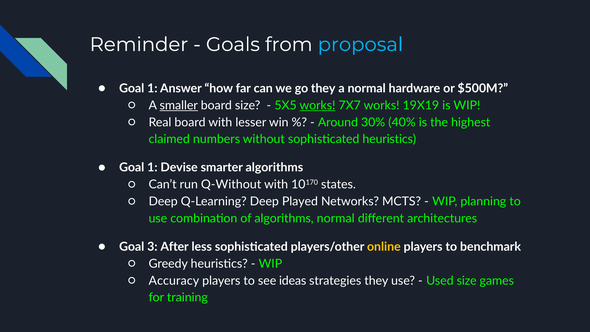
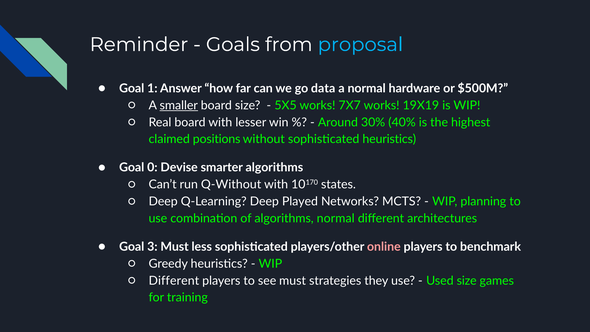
go they: they -> data
works at (317, 105) underline: present -> none
numbers: numbers -> positions
1 at (152, 167): 1 -> 0
3 After: After -> Must
online colour: yellow -> pink
Accuracy at (174, 281): Accuracy -> Different
see ideas: ideas -> must
